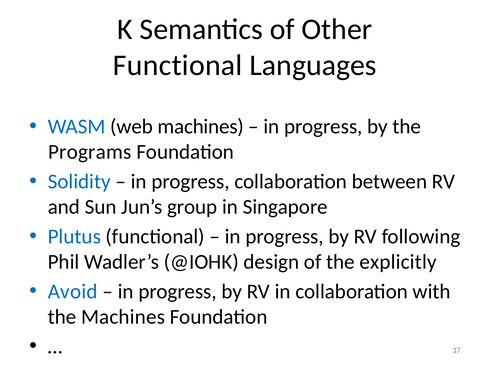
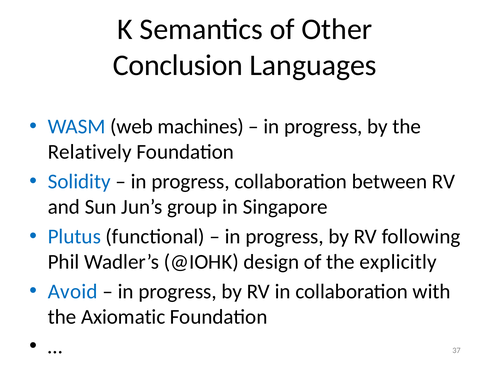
Functional at (178, 65): Functional -> Conclusion
Programs: Programs -> Relatively
the Machines: Machines -> Axiomatic
